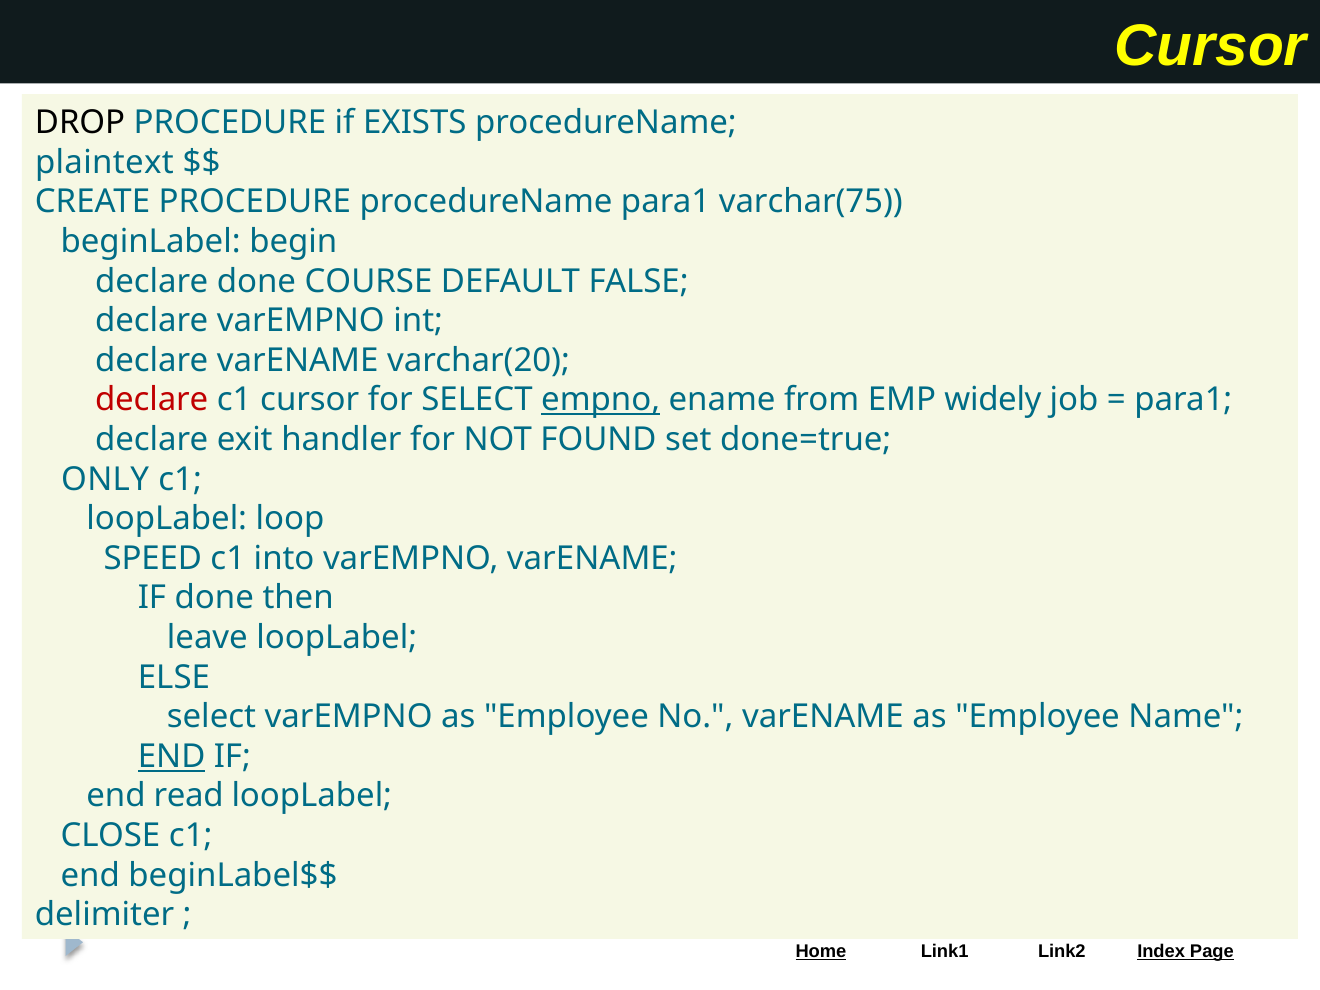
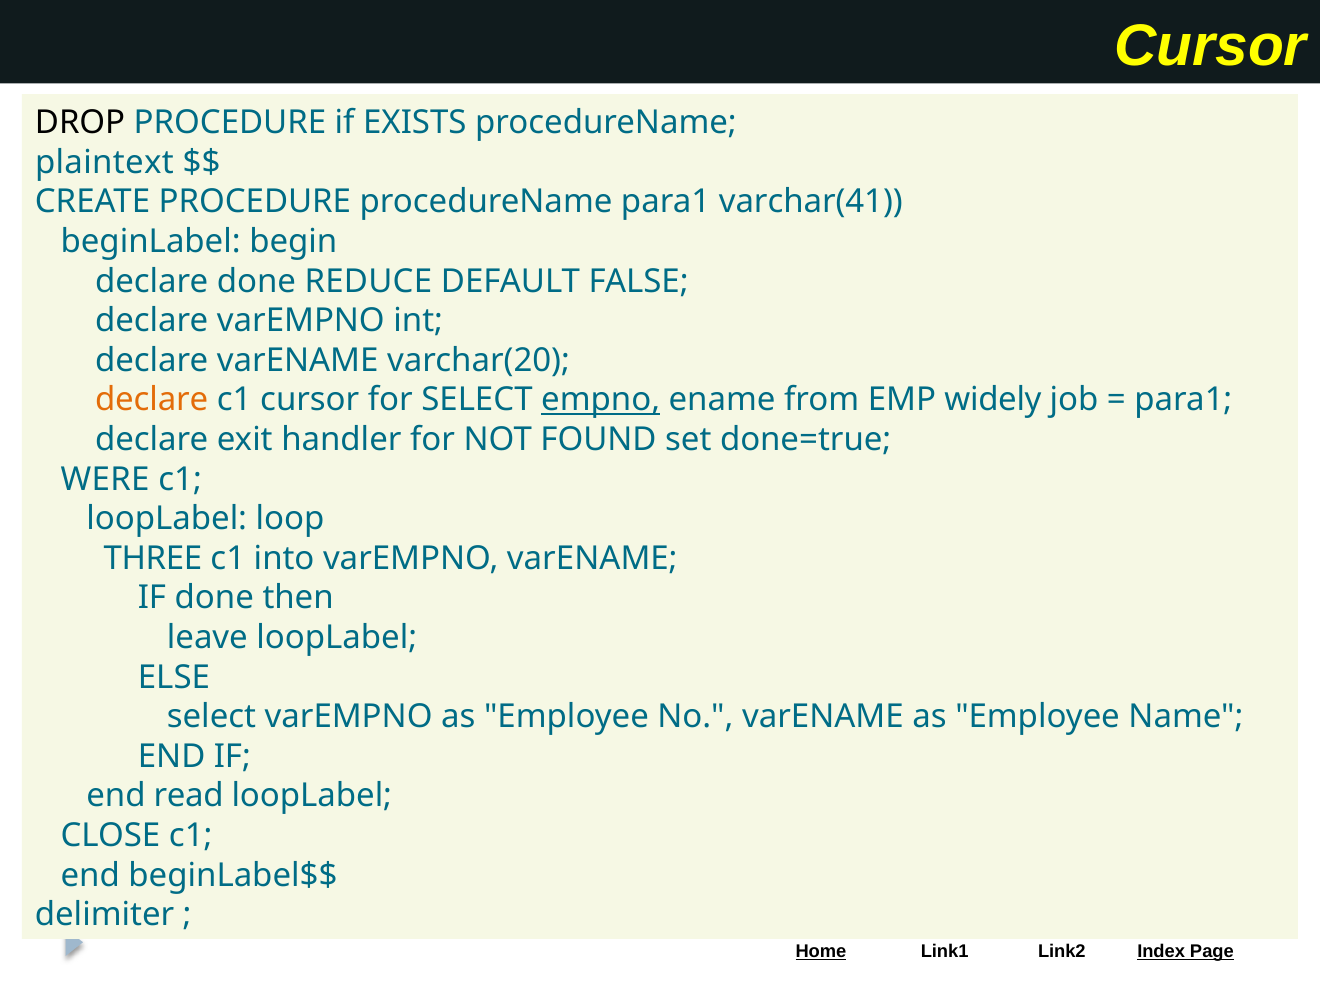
varchar(75: varchar(75 -> varchar(41
COURSE: COURSE -> REDUCE
declare at (152, 400) colour: red -> orange
ONLY: ONLY -> WERE
SPEED: SPEED -> THREE
END at (172, 756) underline: present -> none
